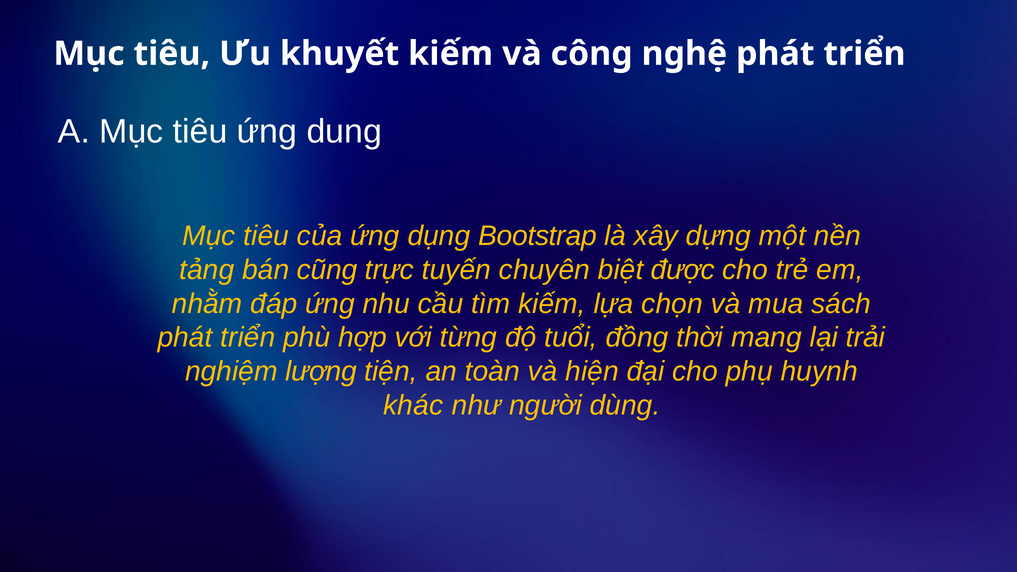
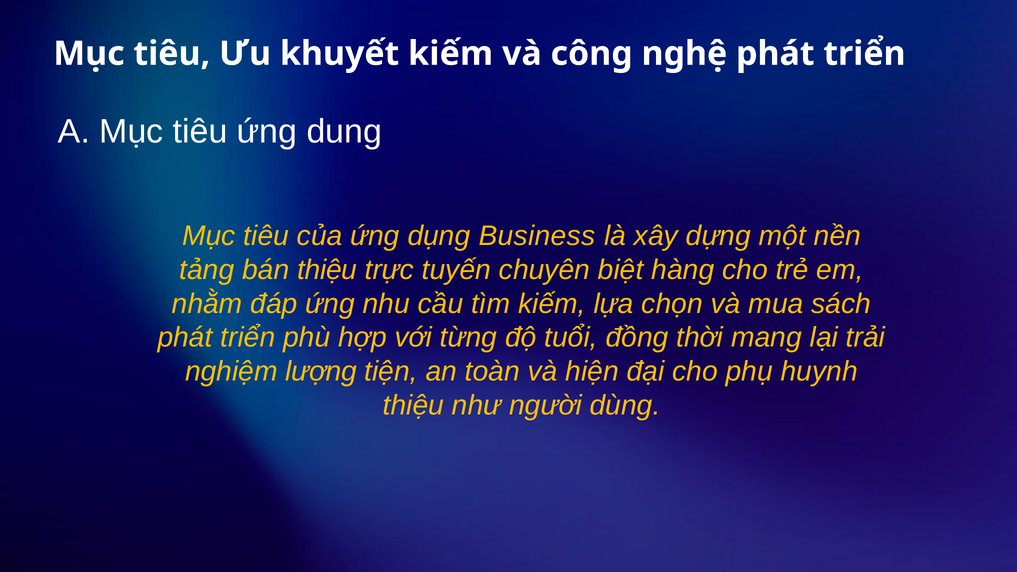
Bootstrap: Bootstrap -> Business
bán cũng: cũng -> thiệu
được: được -> hàng
khác at (413, 405): khác -> thiệu
